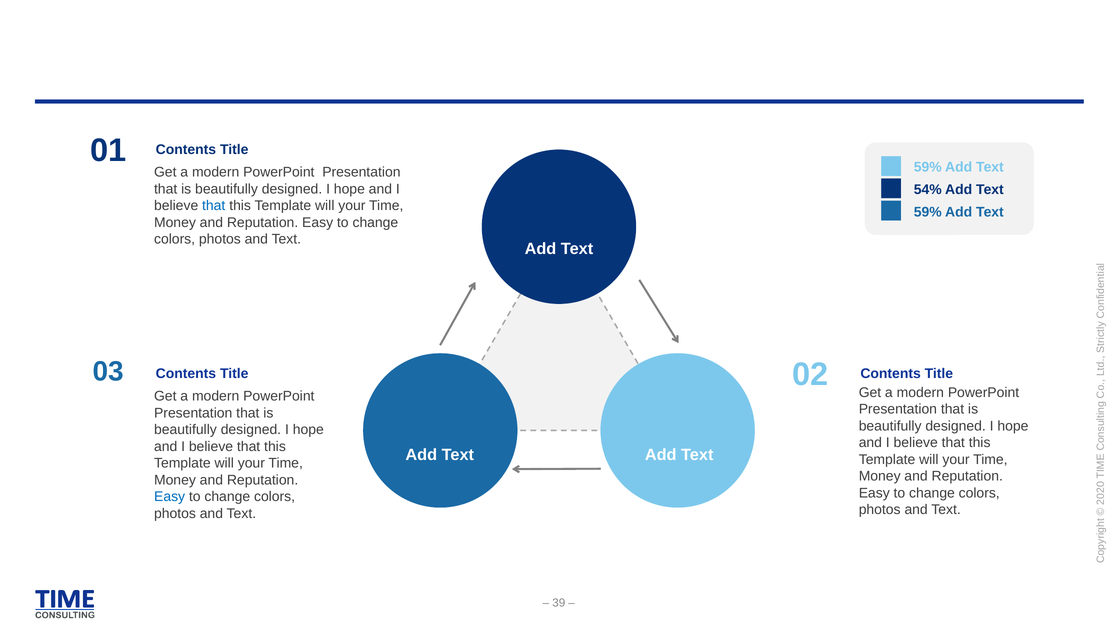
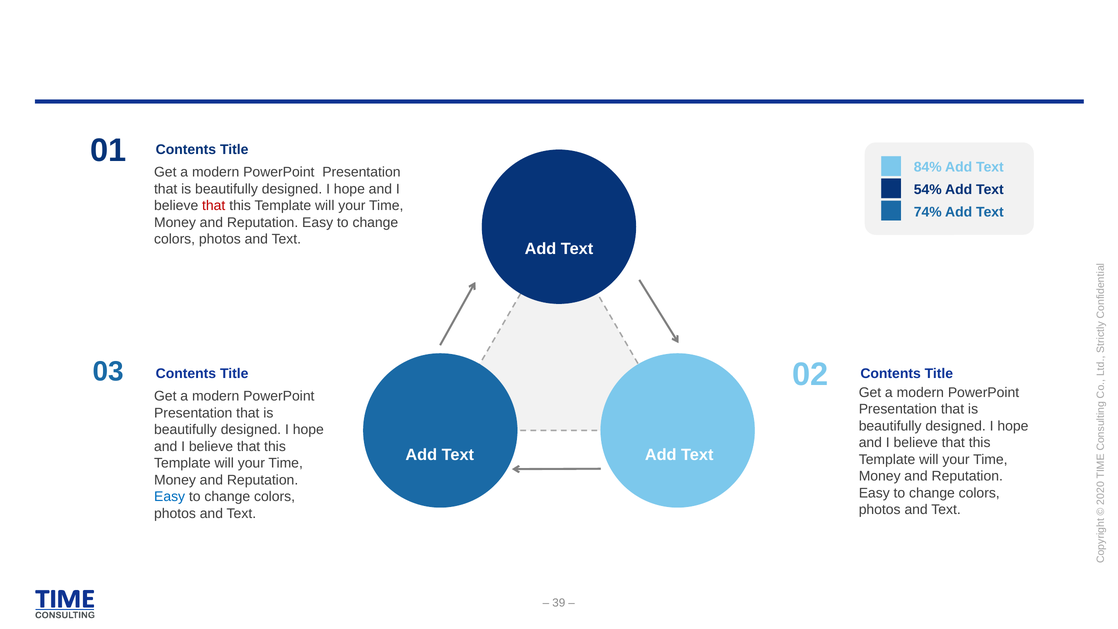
59% at (928, 167): 59% -> 84%
that at (214, 206) colour: blue -> red
59% at (928, 212): 59% -> 74%
